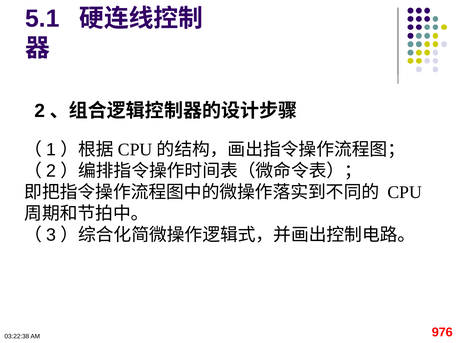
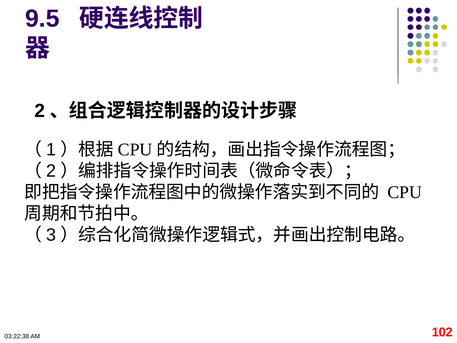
5.1: 5.1 -> 9.5
976: 976 -> 102
